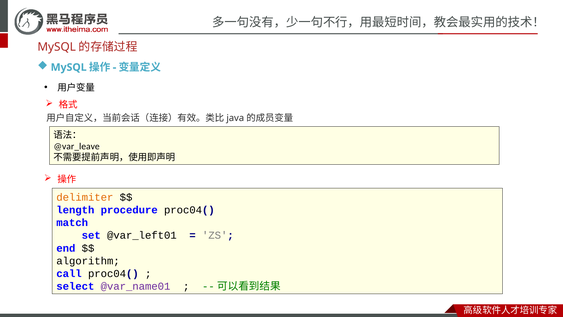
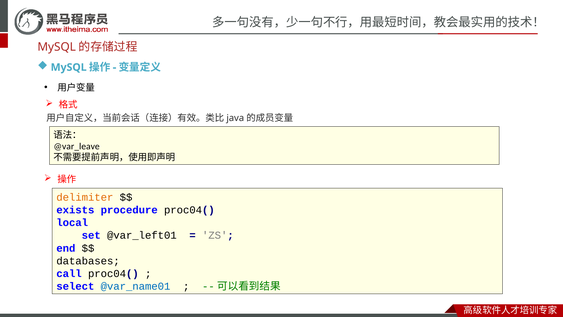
length: length -> exists
match: match -> local
algorithm: algorithm -> databases
@var_name01 colour: purple -> blue
